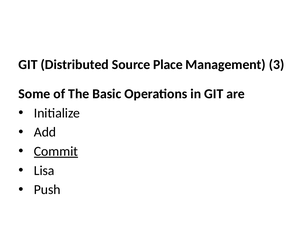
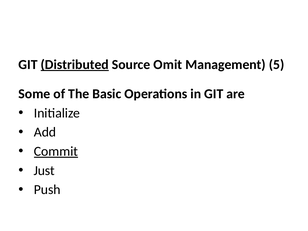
Distributed underline: none -> present
Place: Place -> Omit
3: 3 -> 5
Lisa: Lisa -> Just
